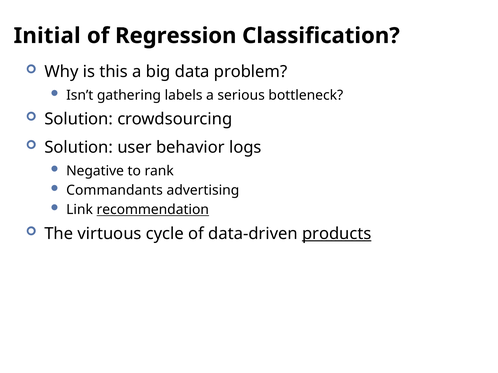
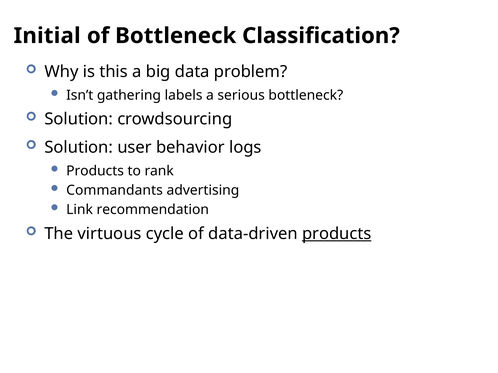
of Regression: Regression -> Bottleneck
Negative at (95, 171): Negative -> Products
recommendation underline: present -> none
